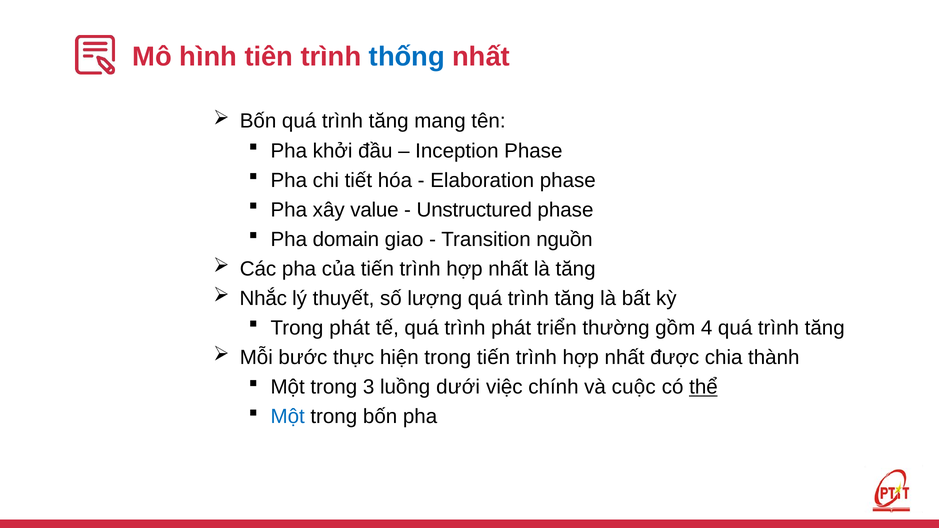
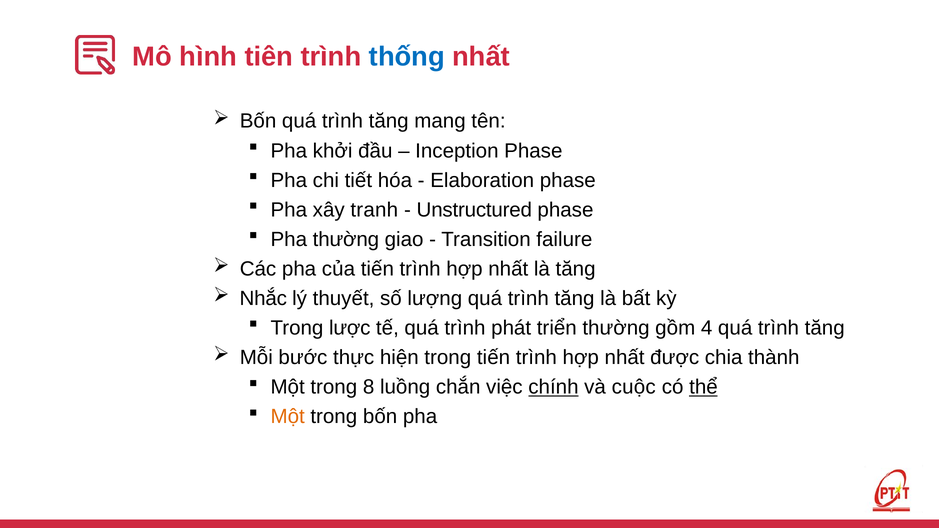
value: value -> tranh
Pha domain: domain -> thường
nguồn: nguồn -> failure
Trong phát: phát -> lược
3: 3 -> 8
dưới: dưới -> chắn
chính underline: none -> present
Một at (288, 417) colour: blue -> orange
